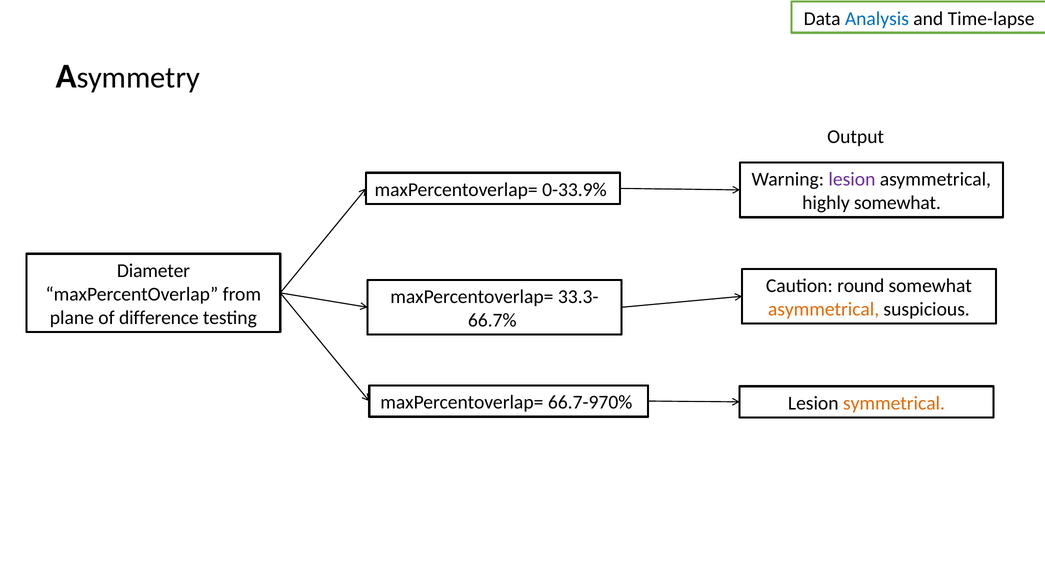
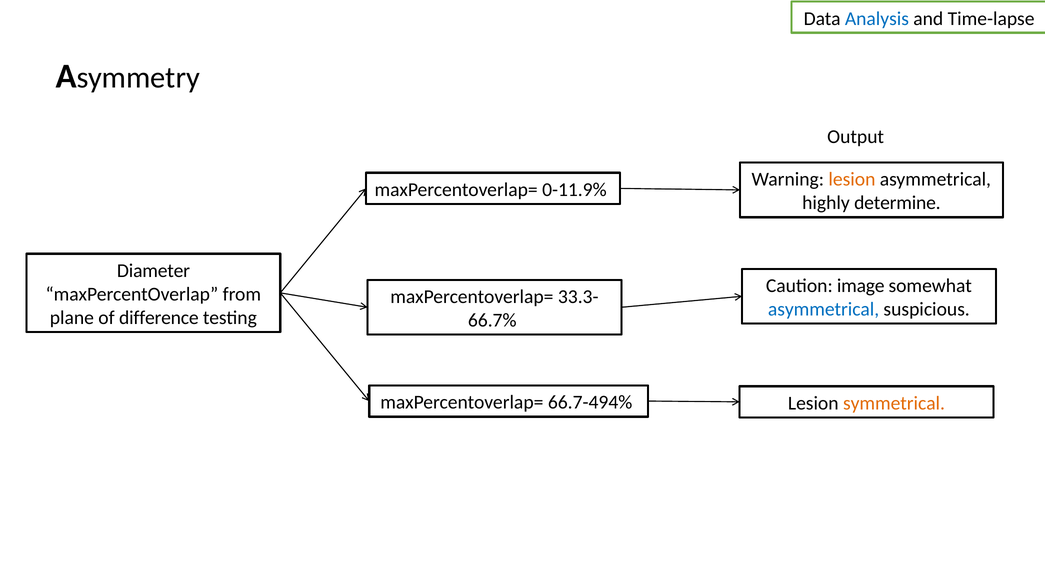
lesion at (852, 179) colour: purple -> orange
0-33.9%: 0-33.9% -> 0-11.9%
highly somewhat: somewhat -> determine
round: round -> image
asymmetrical at (824, 309) colour: orange -> blue
66.7-970%: 66.7-970% -> 66.7-494%
